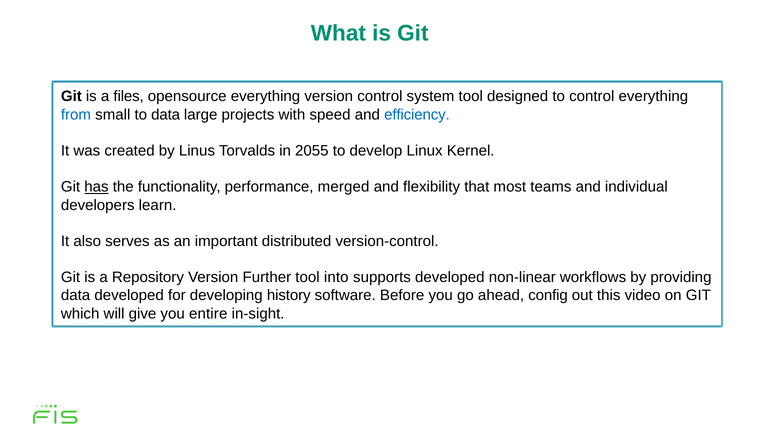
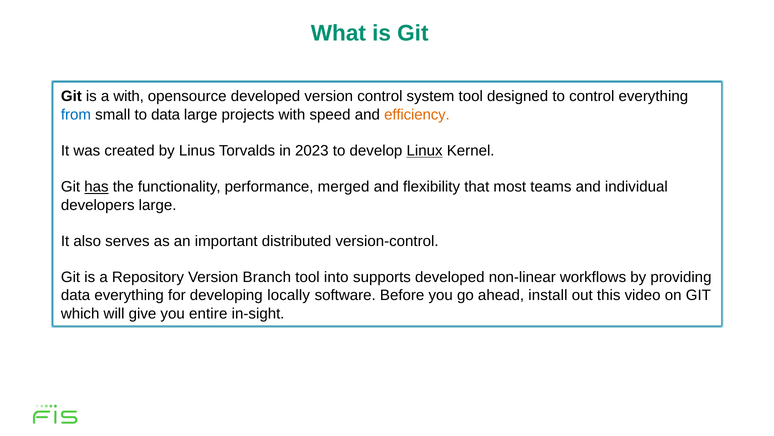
a files: files -> with
opensource everything: everything -> developed
efficiency colour: blue -> orange
2055: 2055 -> 2023
Linux underline: none -> present
developers learn: learn -> large
Further: Further -> Branch
data developed: developed -> everything
history: history -> locally
config: config -> install
